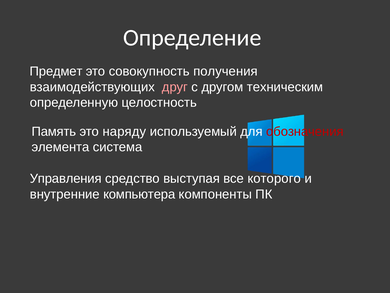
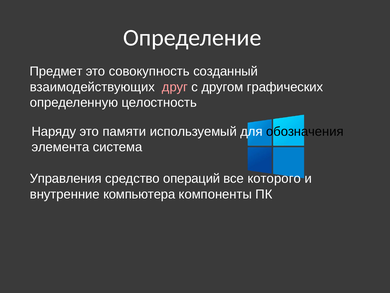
получения: получения -> созданный
техническим: техническим -> графических
Память: Память -> Наряду
наряду: наряду -> памяти
обозначения colour: red -> black
выступая: выступая -> операций
